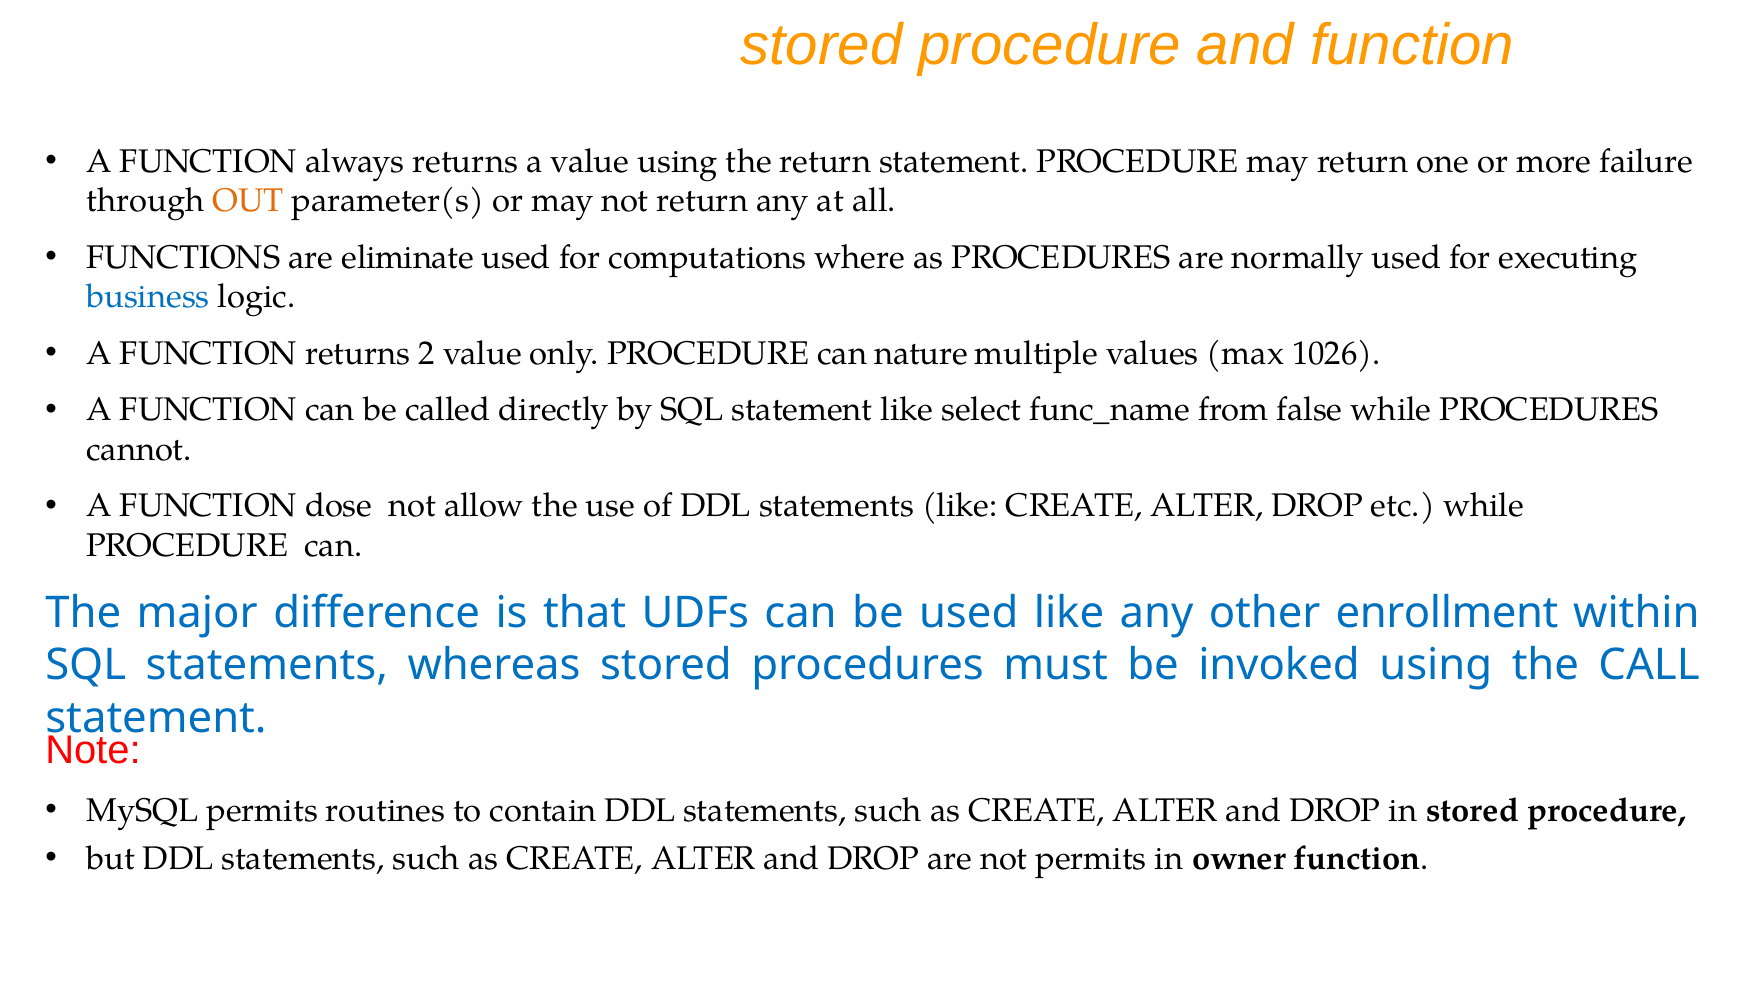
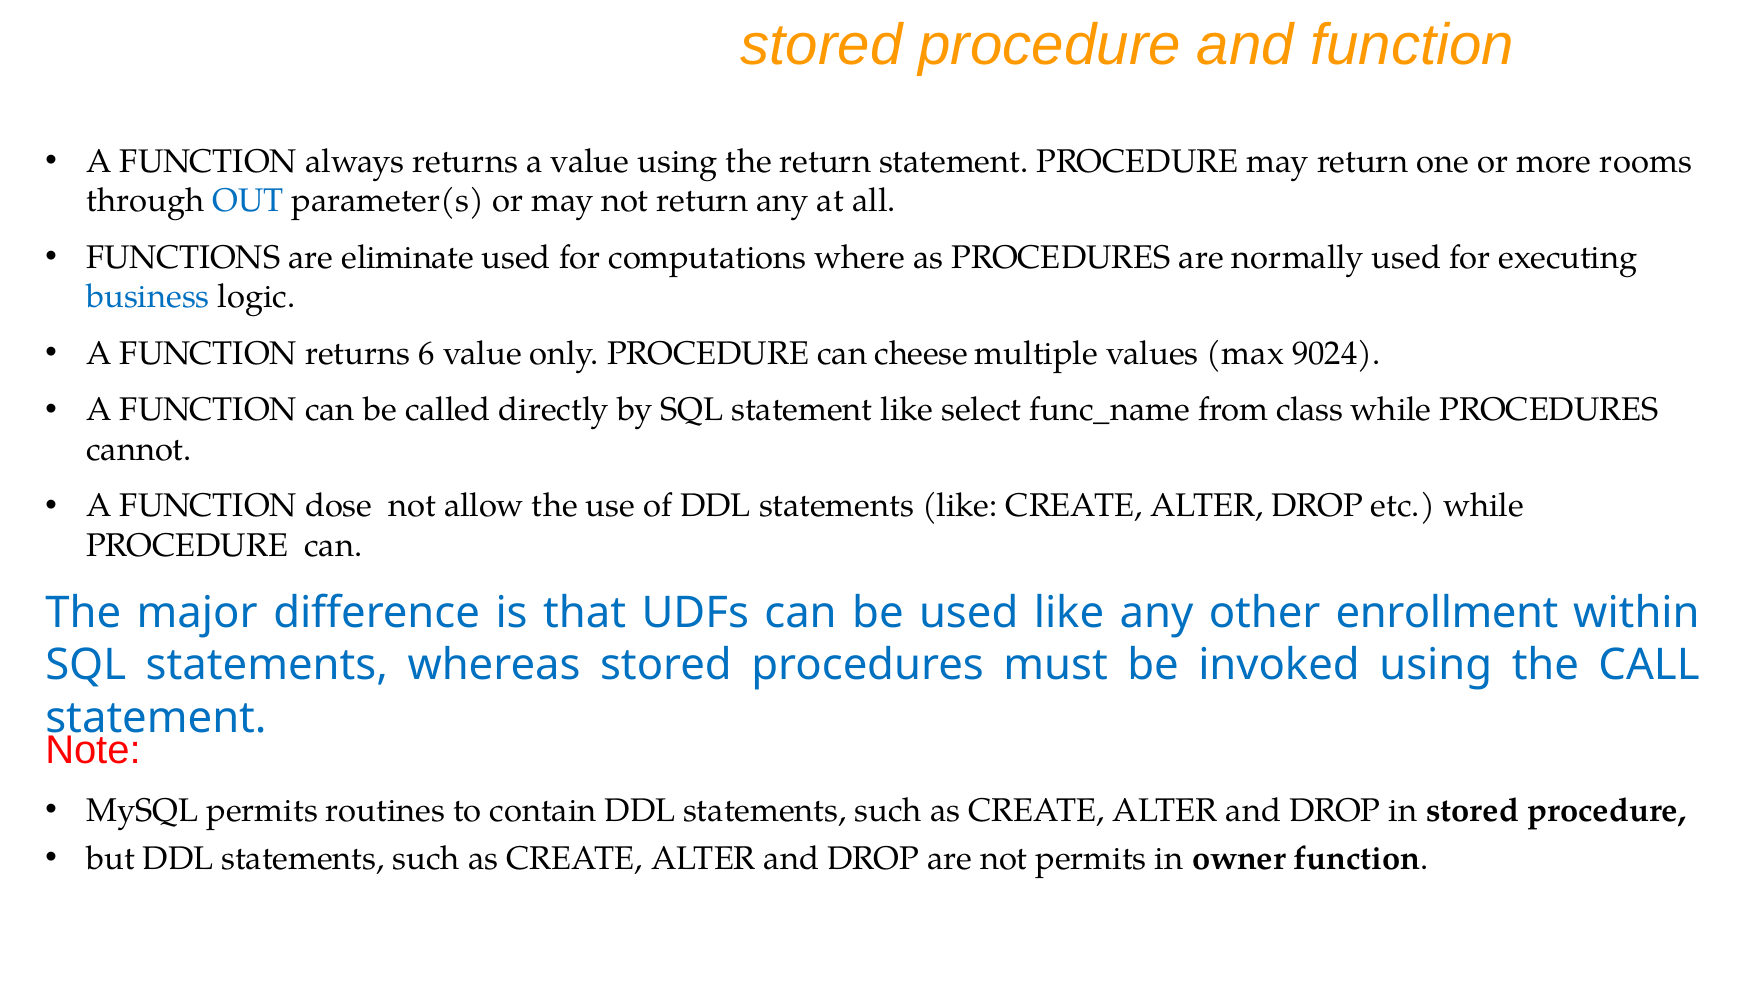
failure: failure -> rooms
OUT colour: orange -> blue
2: 2 -> 6
nature: nature -> cheese
1026: 1026 -> 9024
false: false -> class
